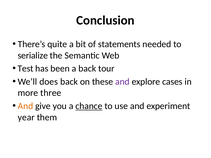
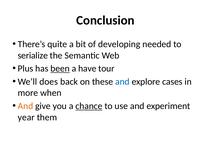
statements: statements -> developing
Test: Test -> Plus
been underline: none -> present
a back: back -> have
and at (122, 82) colour: purple -> blue
three: three -> when
